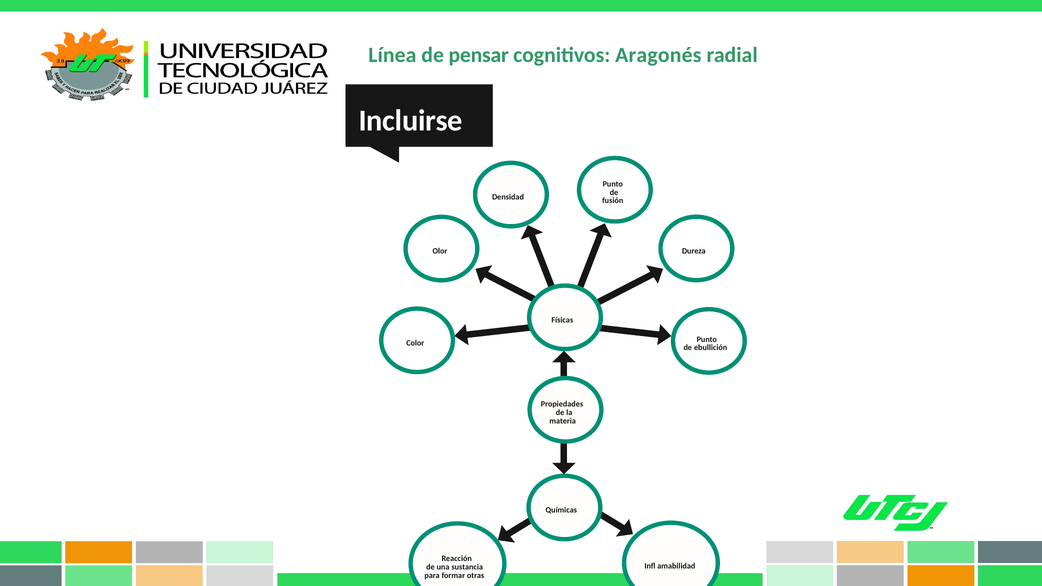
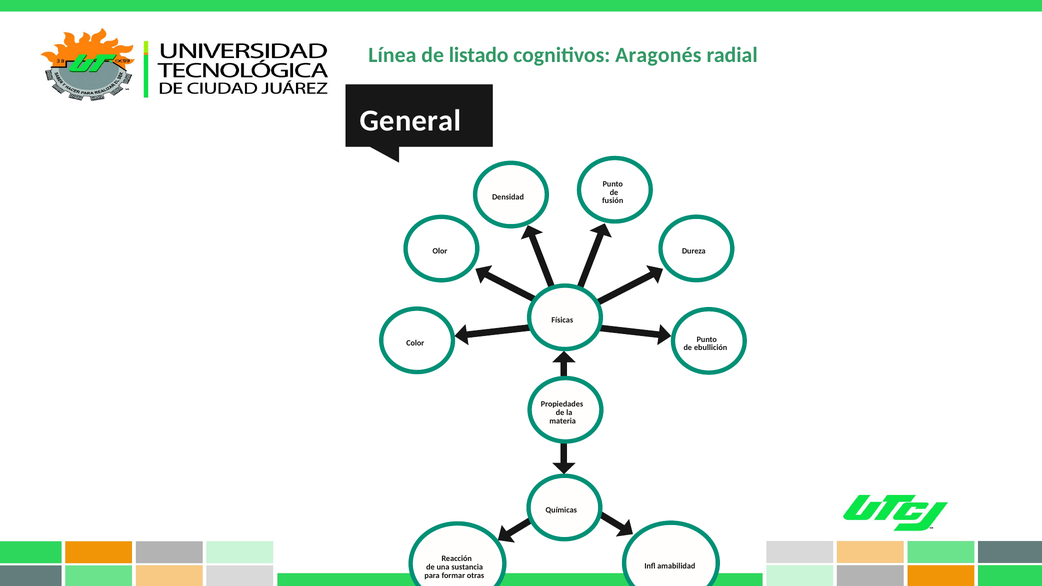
pensar: pensar -> listado
Incluirse: Incluirse -> General
